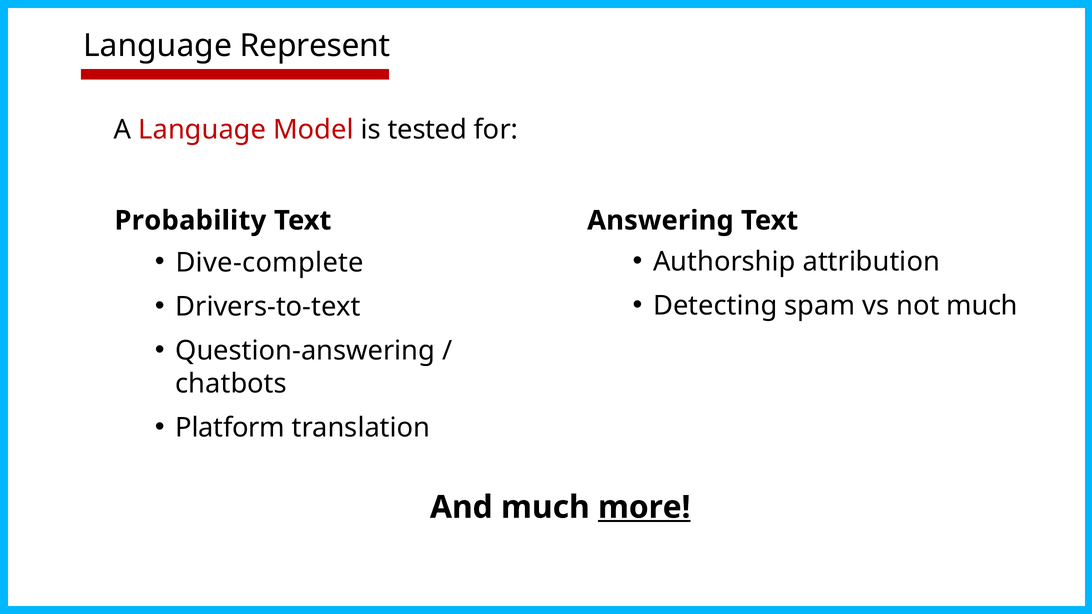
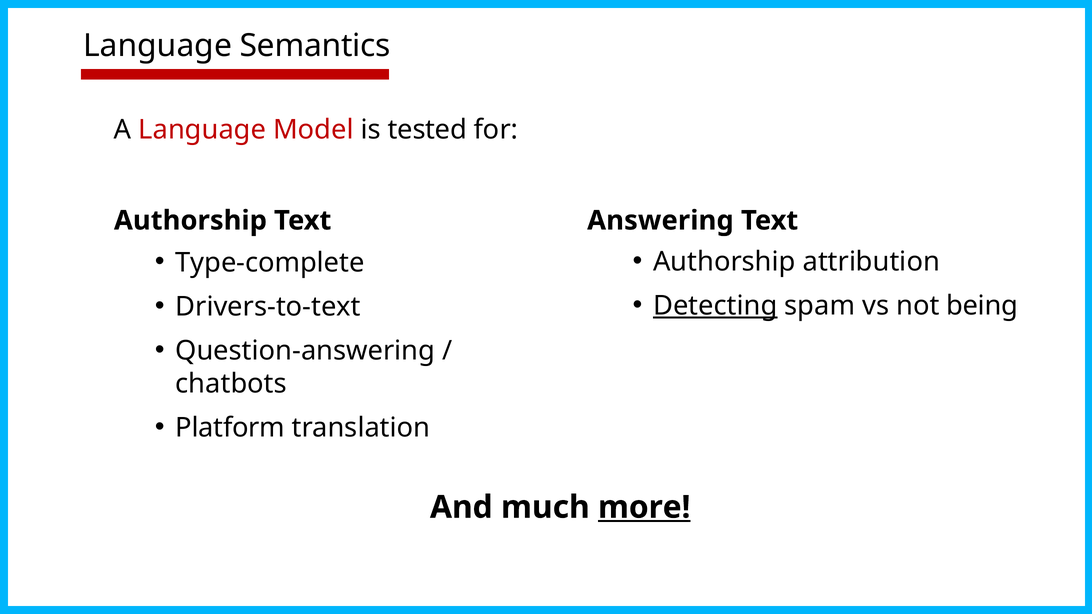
Represent: Represent -> Semantics
Probability at (190, 221): Probability -> Authorship
Dive-complete: Dive-complete -> Type-complete
Detecting underline: none -> present
not much: much -> being
